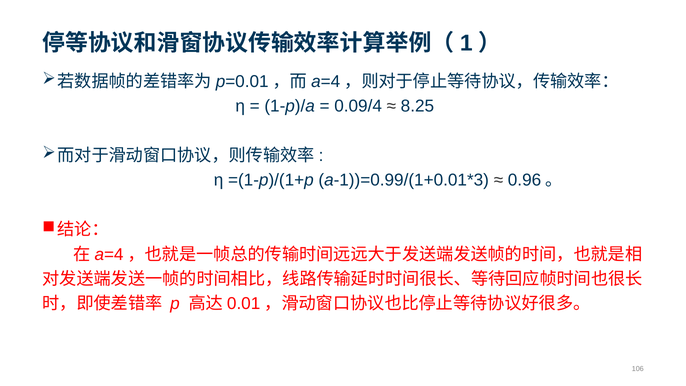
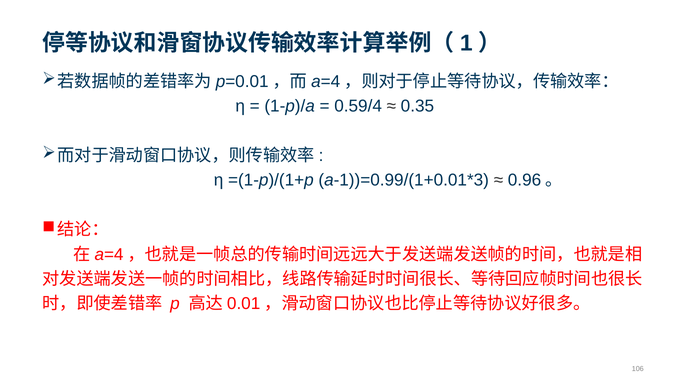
0.09/4: 0.09/4 -> 0.59/4
8.25: 8.25 -> 0.35
